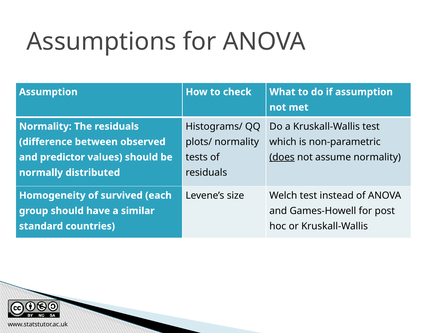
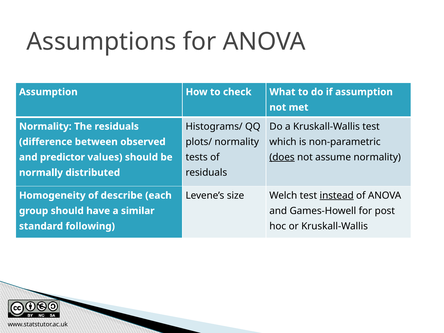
instead underline: none -> present
survived: survived -> describe
countries: countries -> following
